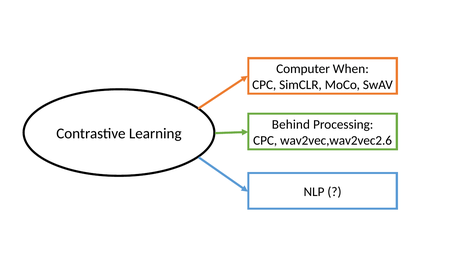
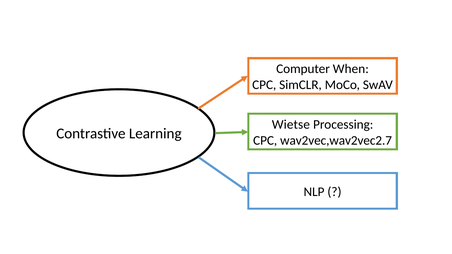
Behind: Behind -> Wietse
wav2vec,wav2vec2.6: wav2vec,wav2vec2.6 -> wav2vec,wav2vec2.7
